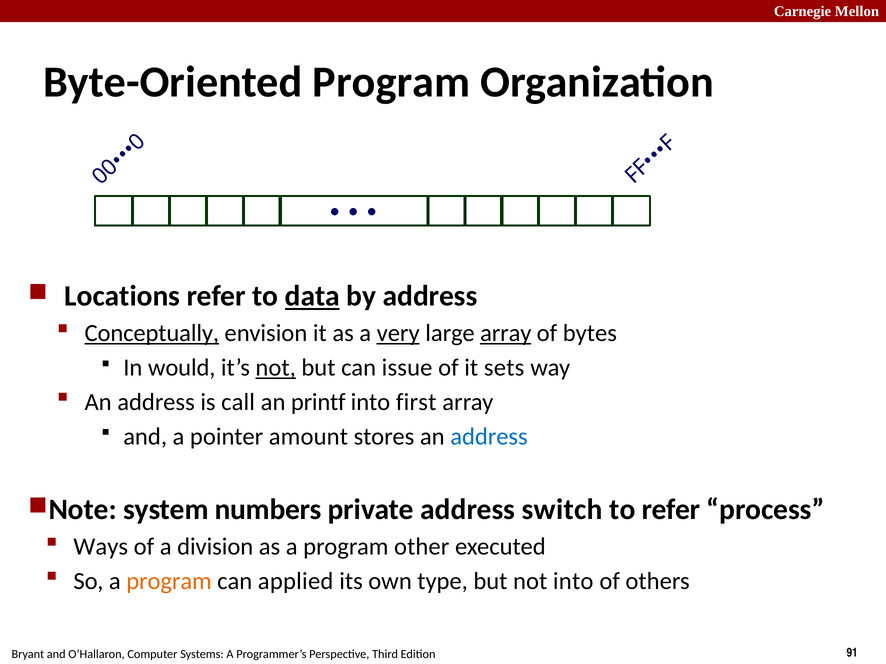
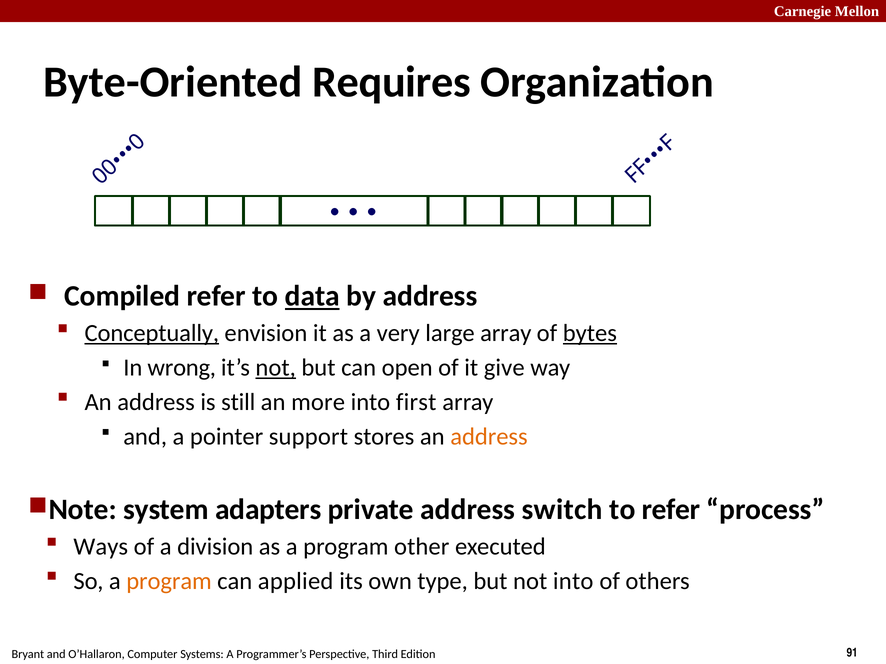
Byte-Oriented Program: Program -> Requires
Locations: Locations -> Compiled
very underline: present -> none
array at (506, 334) underline: present -> none
bytes underline: none -> present
would: would -> wrong
issue: issue -> open
sets: sets -> give
call: call -> still
printf: printf -> more
amount: amount -> support
address at (489, 437) colour: blue -> orange
numbers: numbers -> adapters
